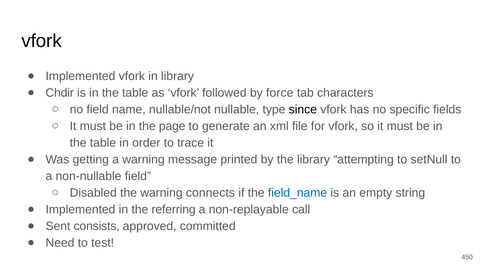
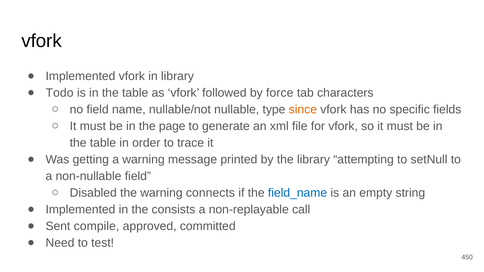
Chdir: Chdir -> Todo
since colour: black -> orange
referring: referring -> consists
consists: consists -> compile
